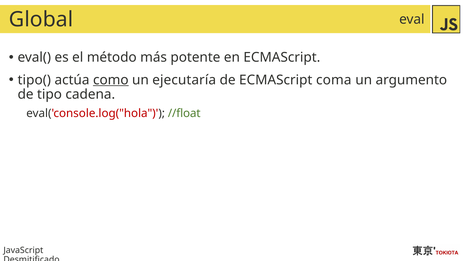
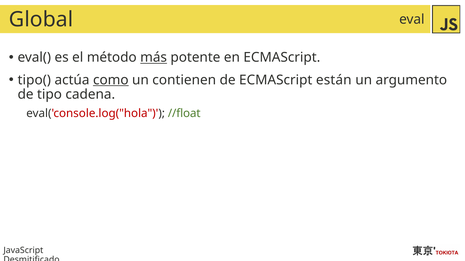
más underline: none -> present
ejecutaría: ejecutaría -> contienen
coma: coma -> están
